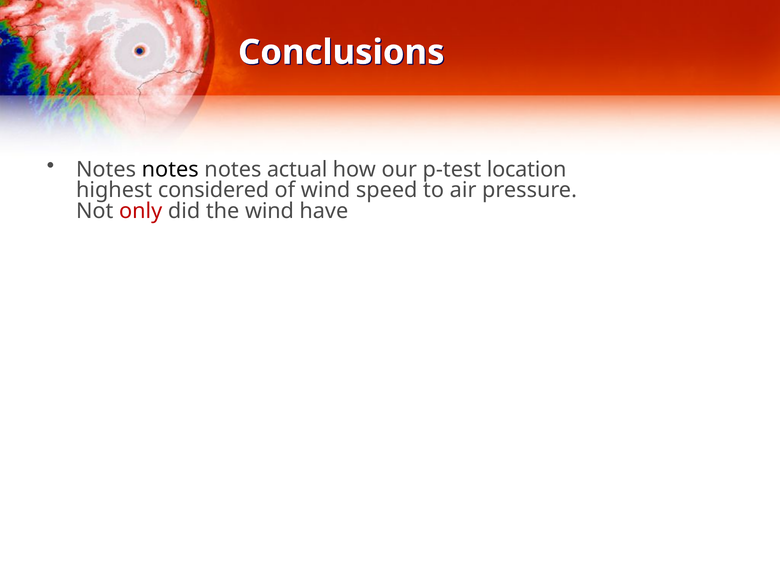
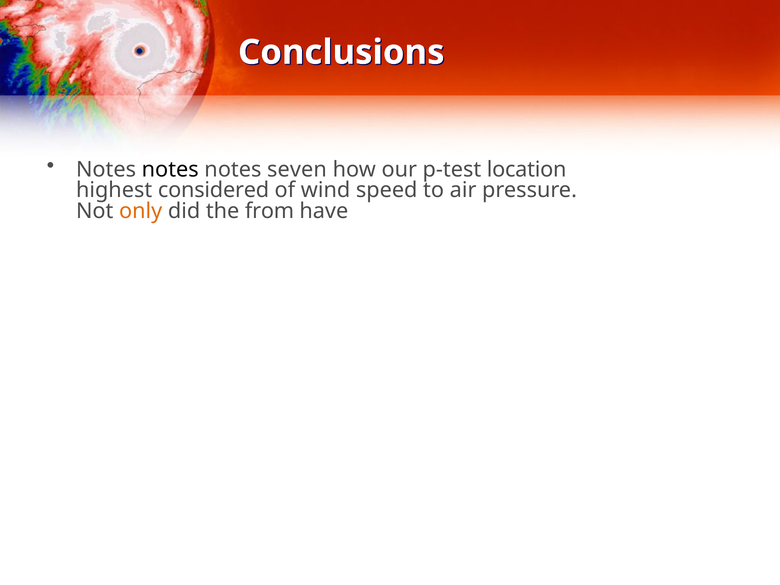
actual: actual -> seven
only colour: red -> orange
the wind: wind -> from
